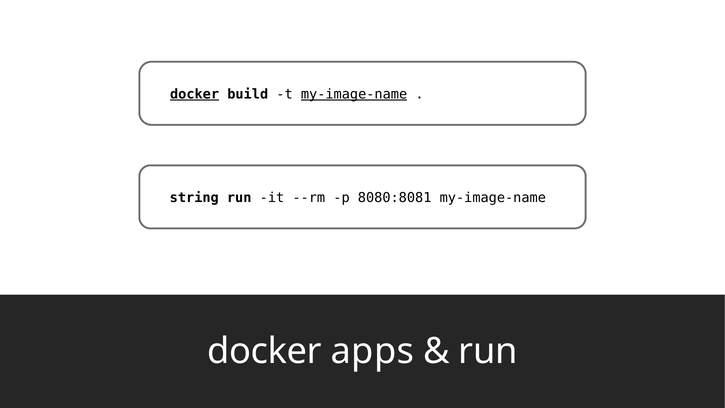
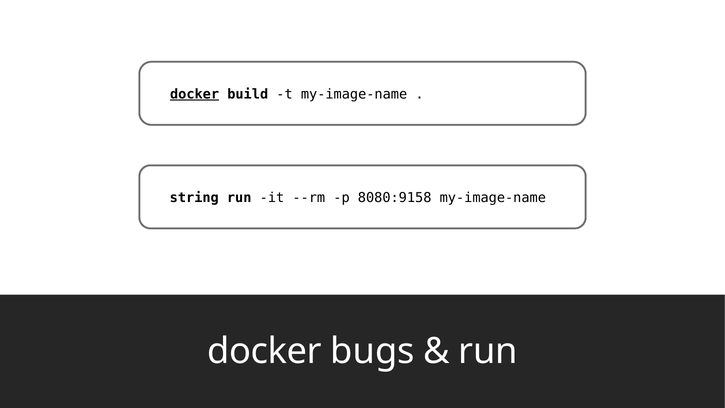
my-image-name at (354, 94) underline: present -> none
8080:8081: 8080:8081 -> 8080:9158
apps: apps -> bugs
